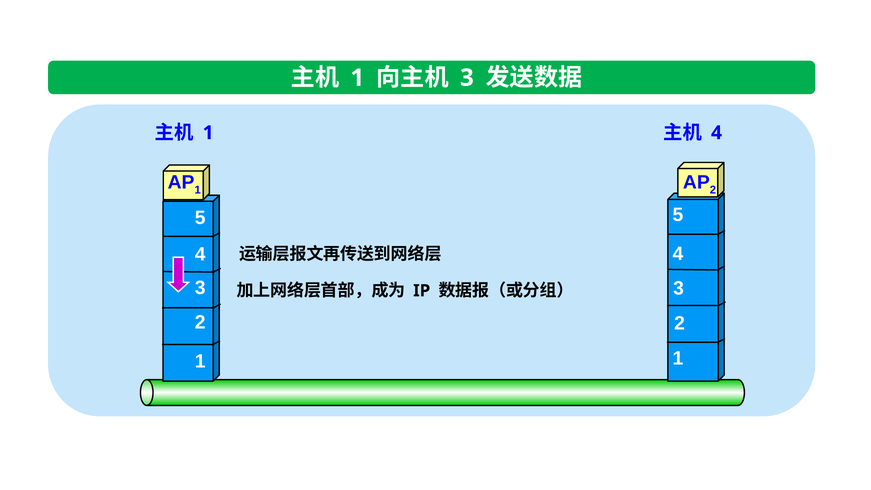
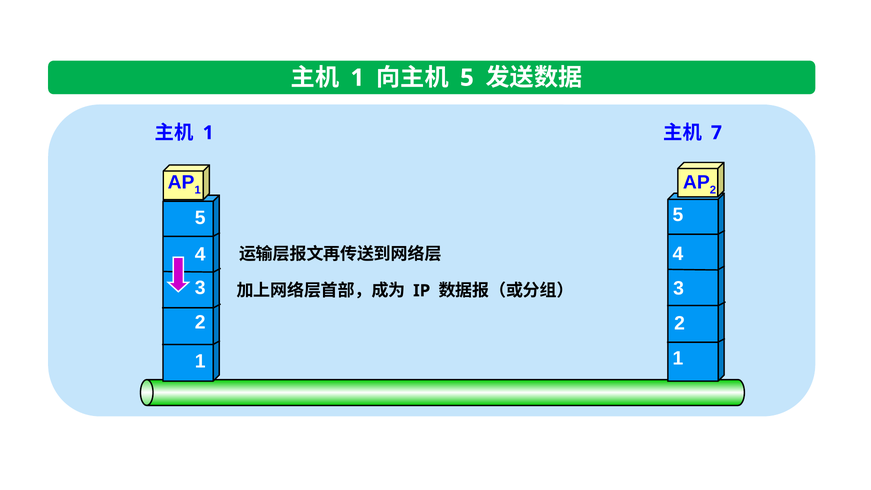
3 at (467, 78): 3 -> 5
4 at (716, 133): 4 -> 7
